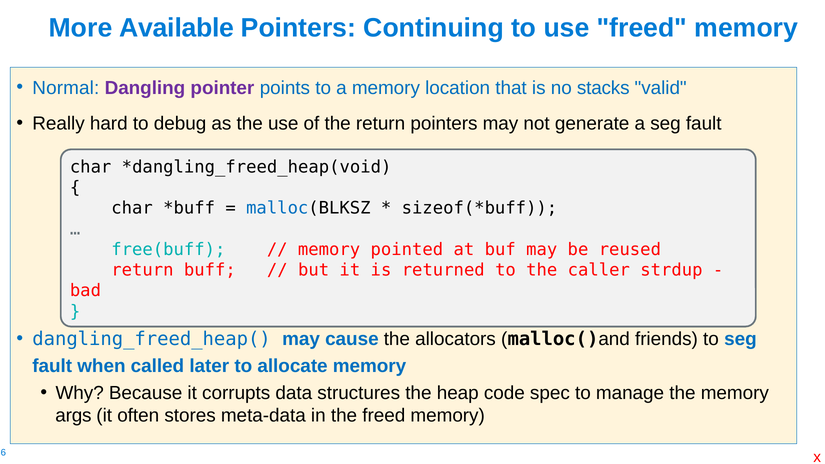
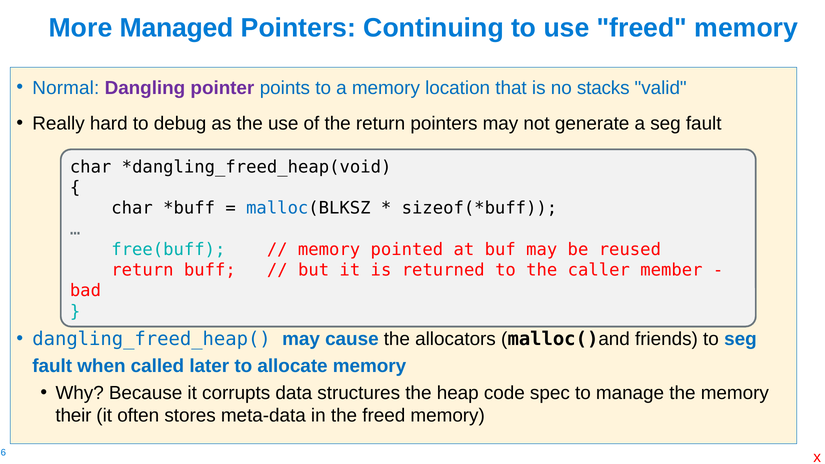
Available: Available -> Managed
strdup: strdup -> member
args: args -> their
